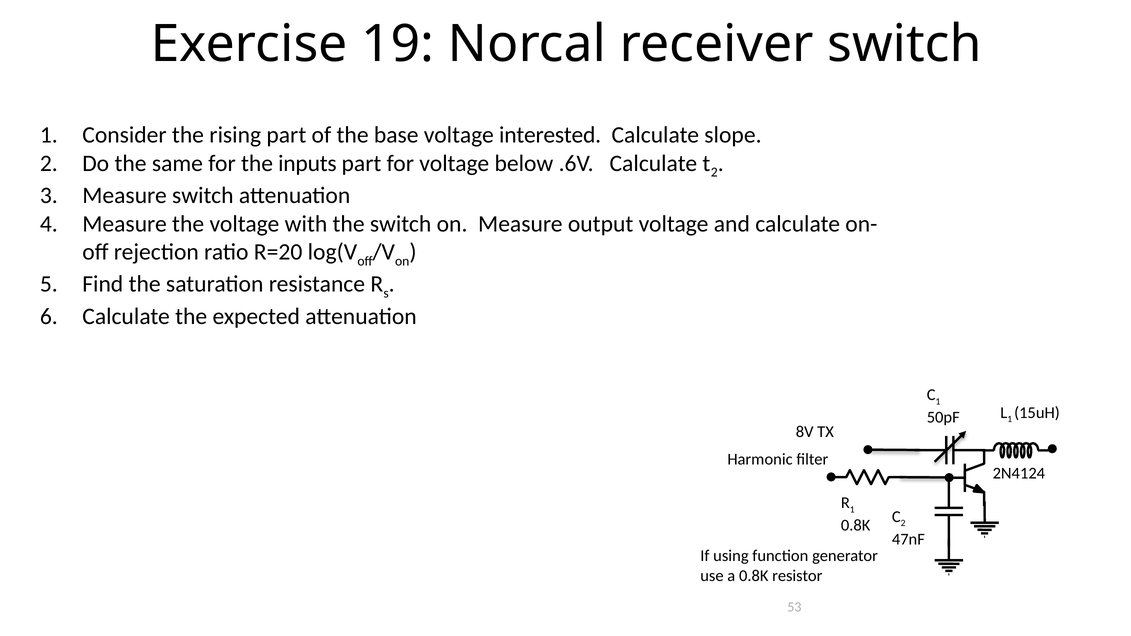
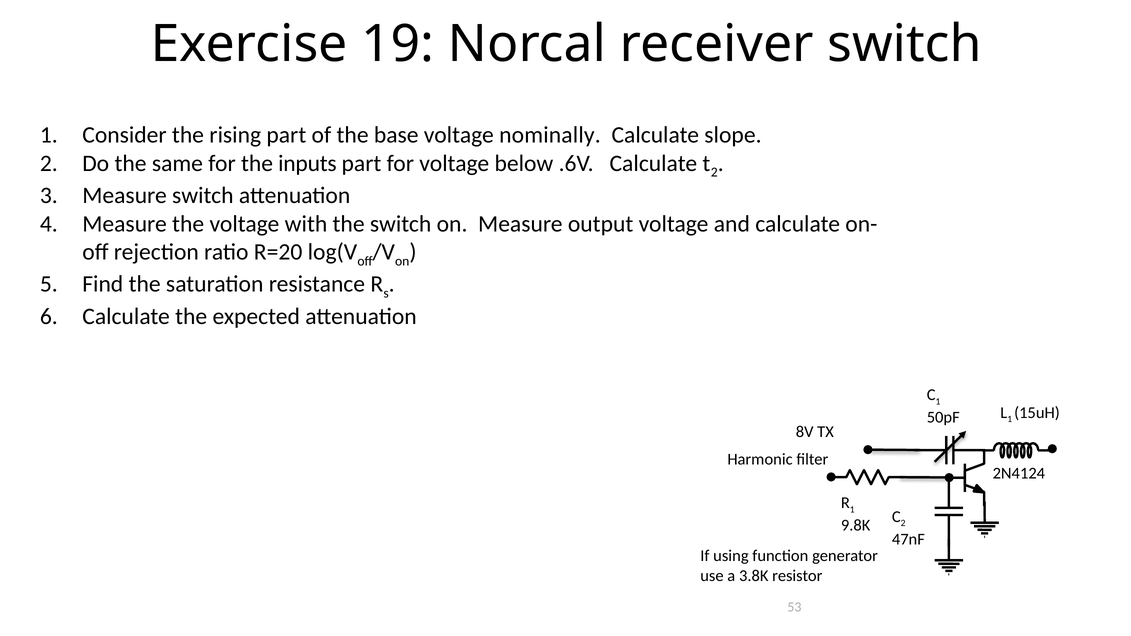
interested: interested -> nominally
0.8K at (856, 526): 0.8K -> 9.8K
a 0.8K: 0.8K -> 3.8K
